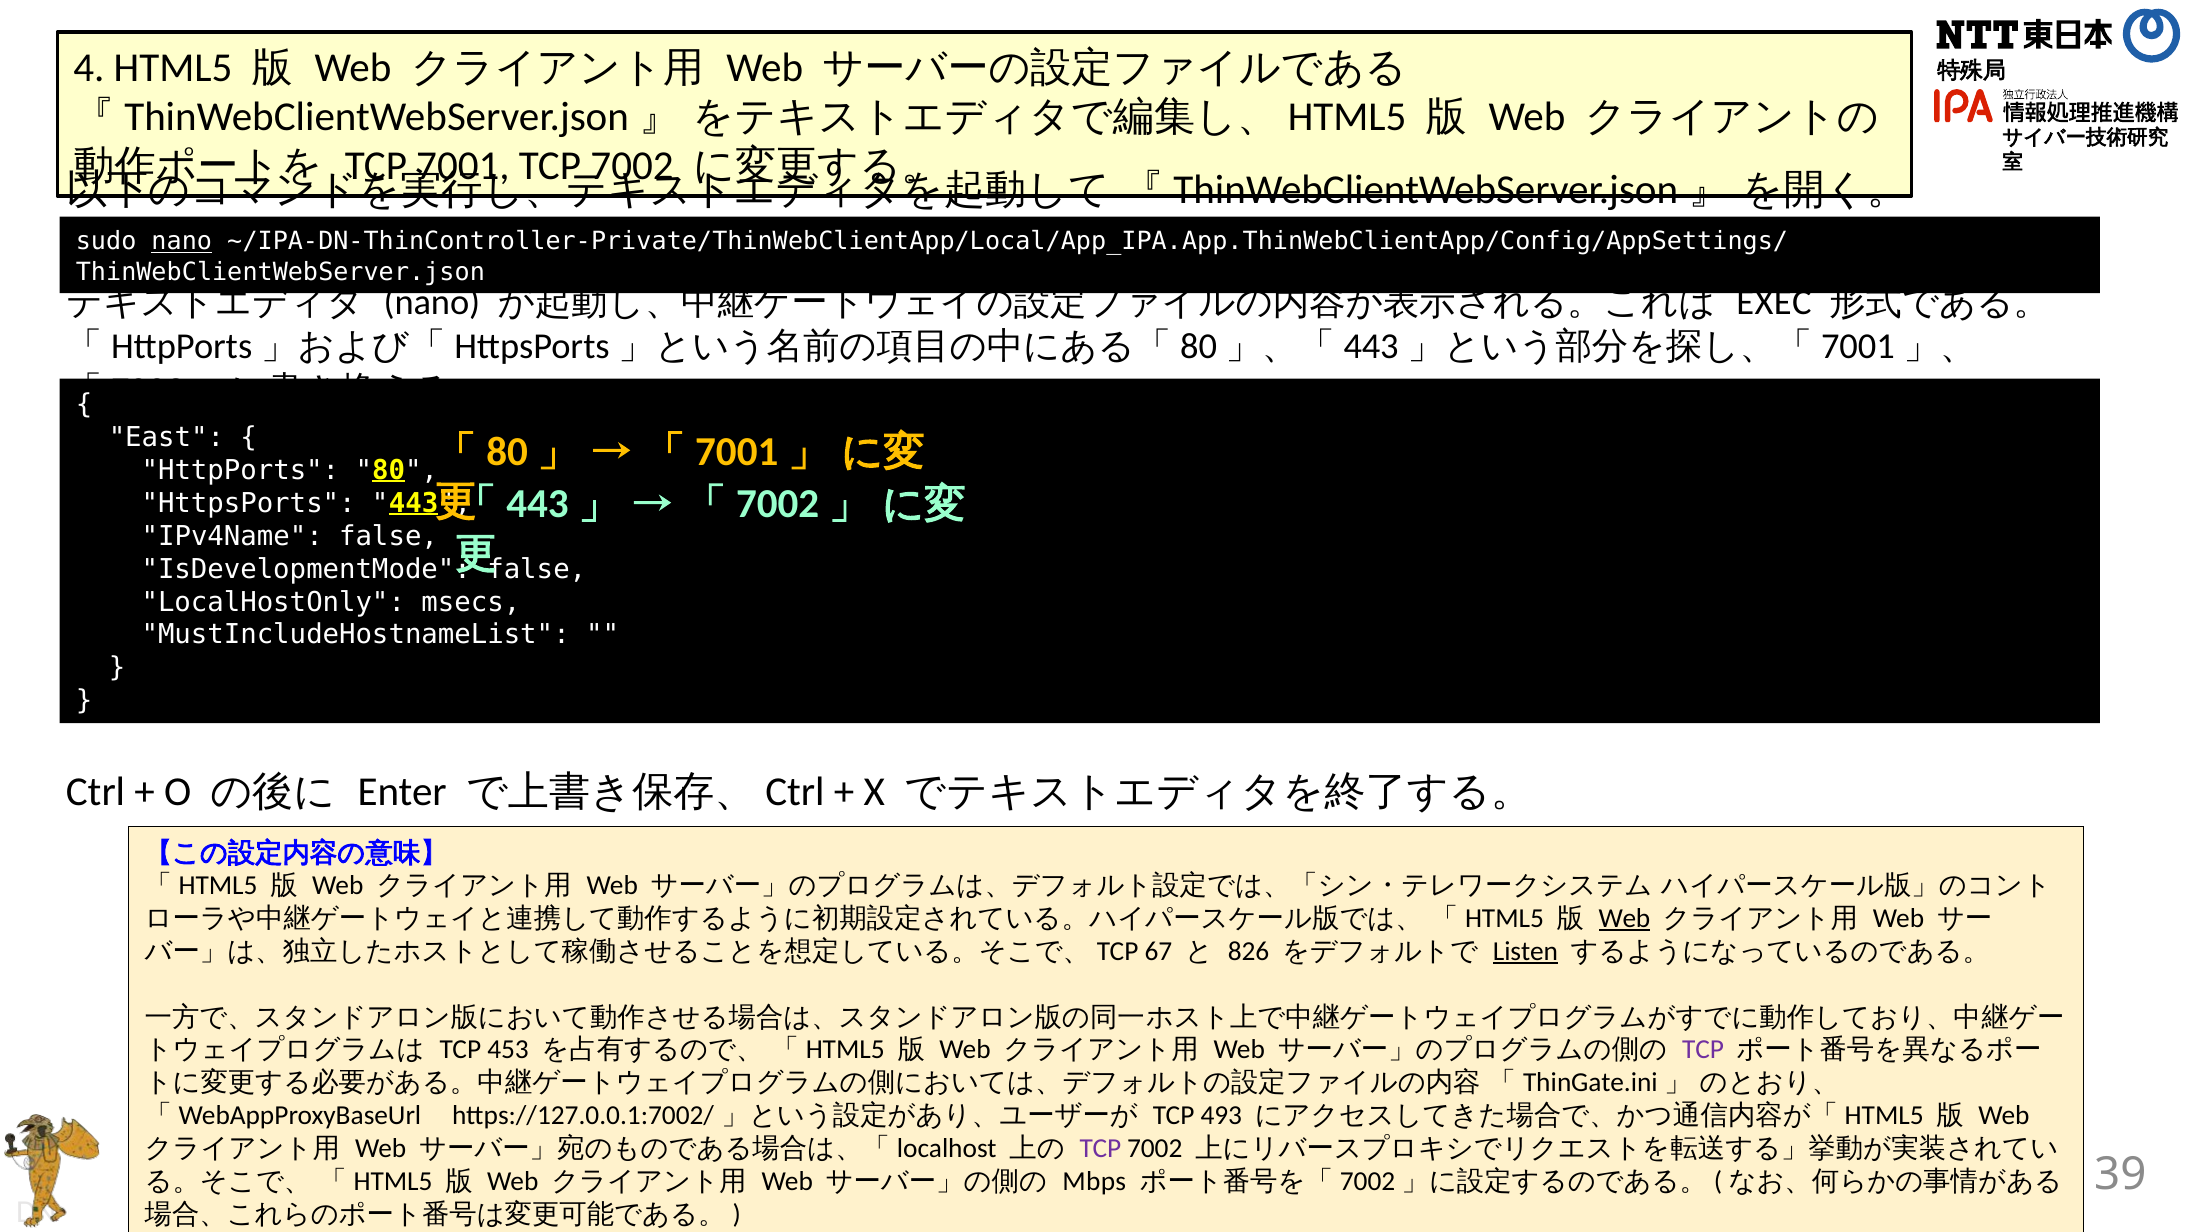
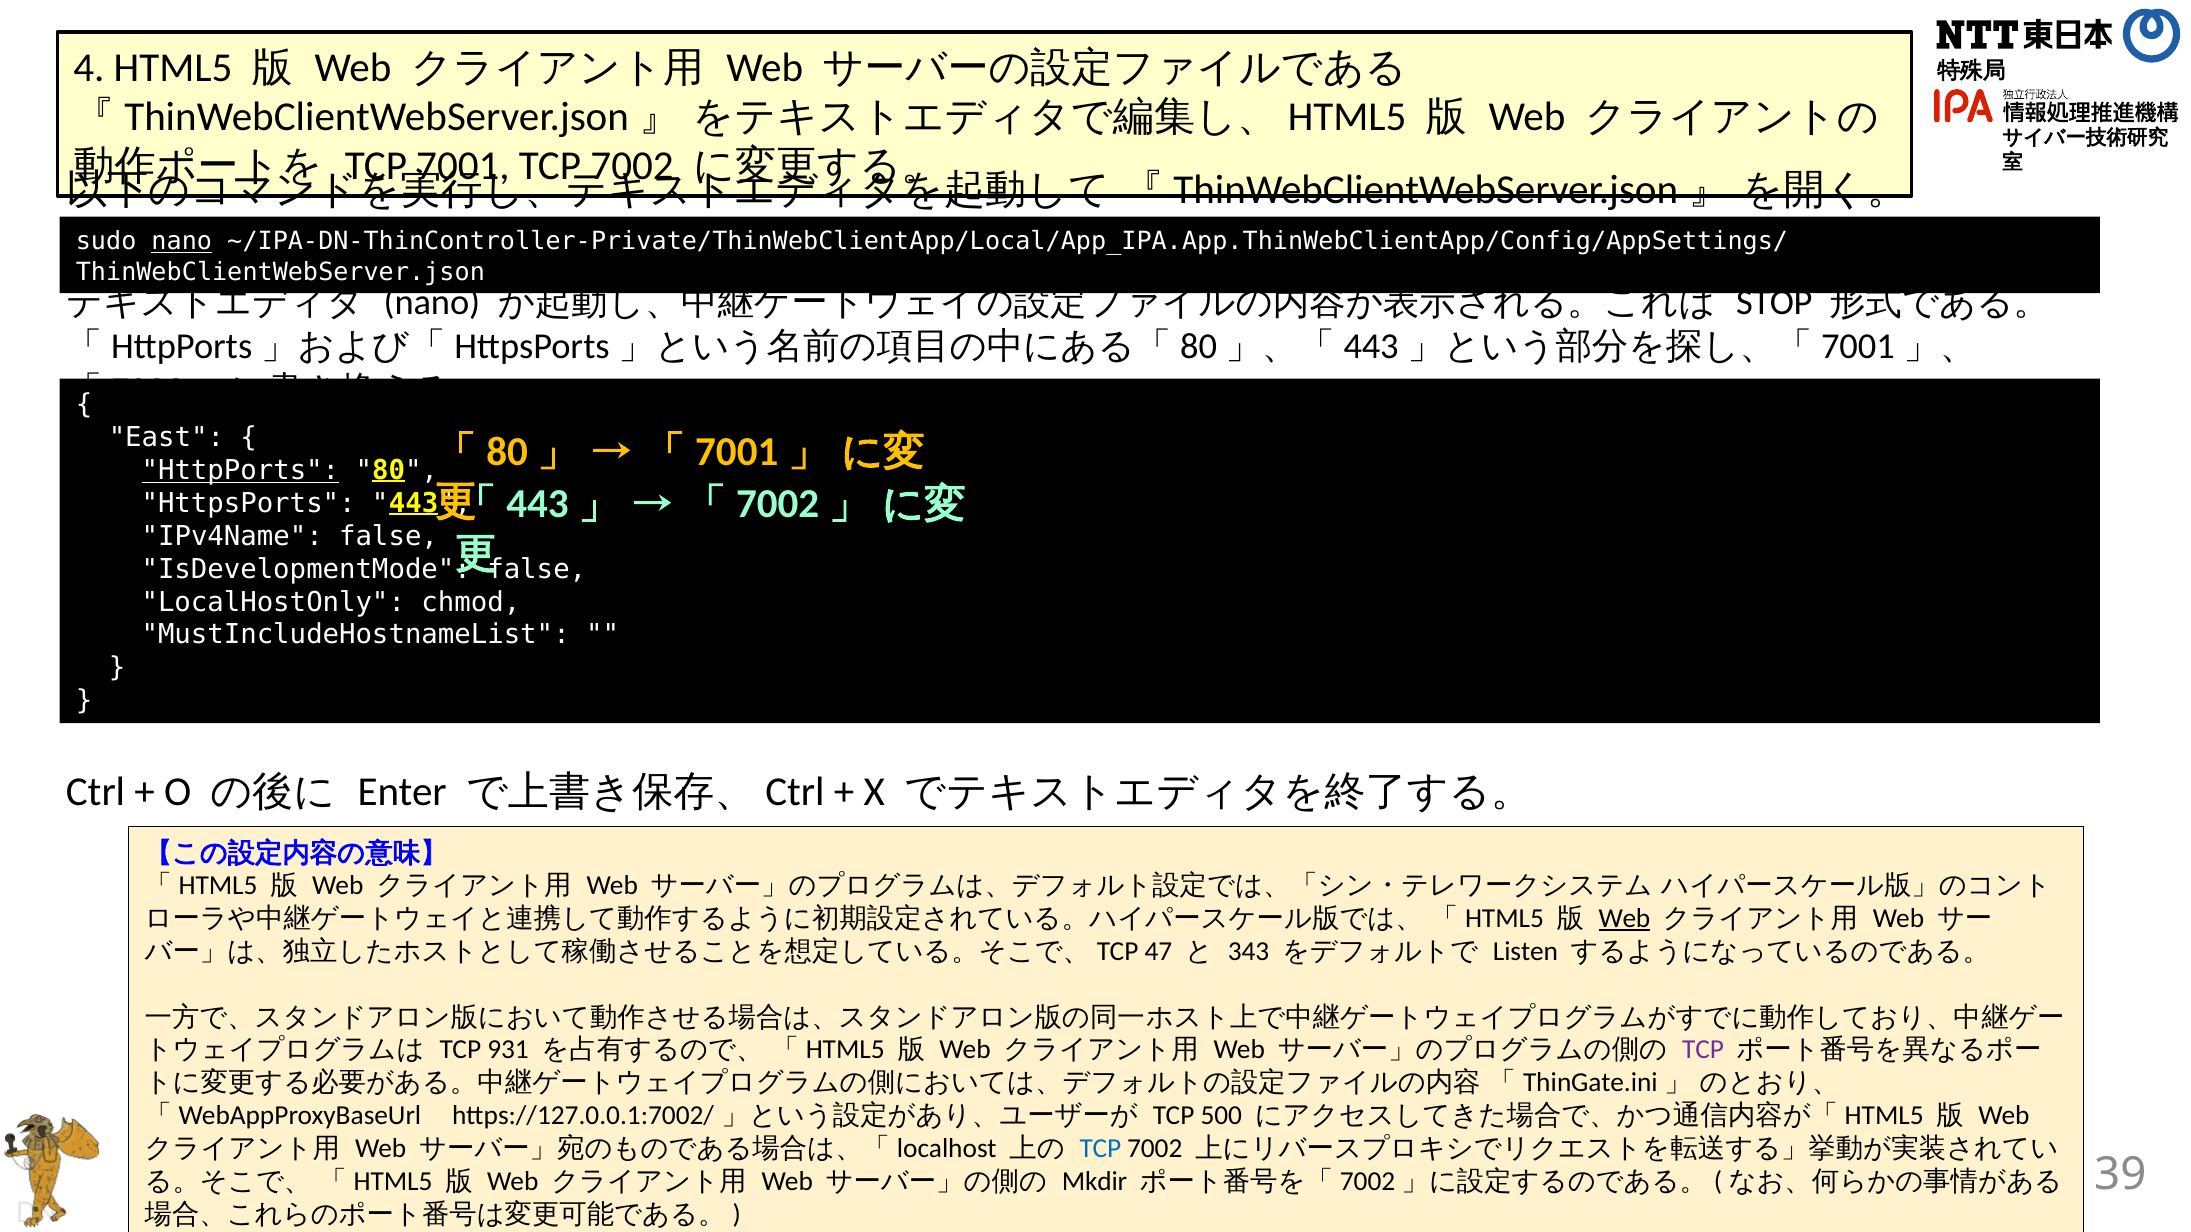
EXEC: EXEC -> STOP
HttpPorts underline: none -> present
msecs: msecs -> chmod
67: 67 -> 47
826: 826 -> 343
Listen underline: present -> none
453: 453 -> 931
493: 493 -> 500
TCP at (1100, 1149) colour: purple -> blue
Mbps: Mbps -> Mkdir
